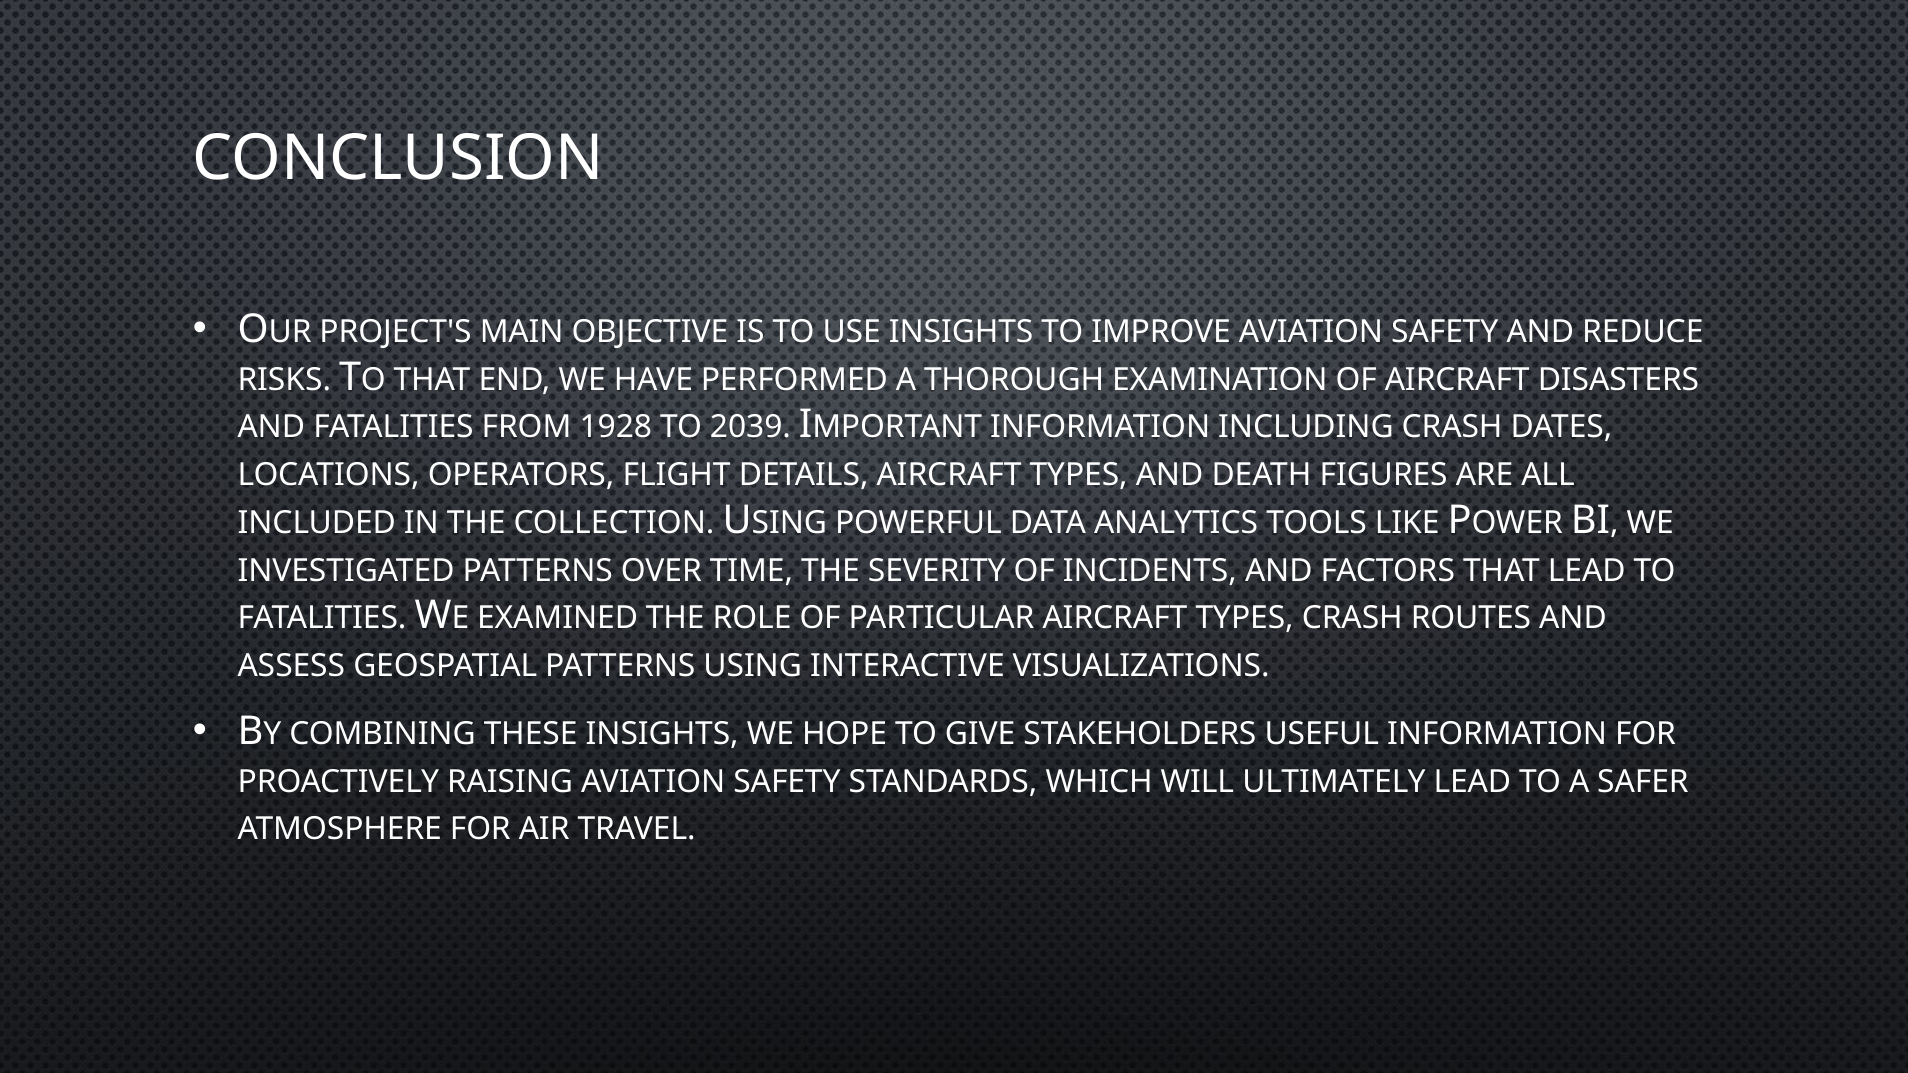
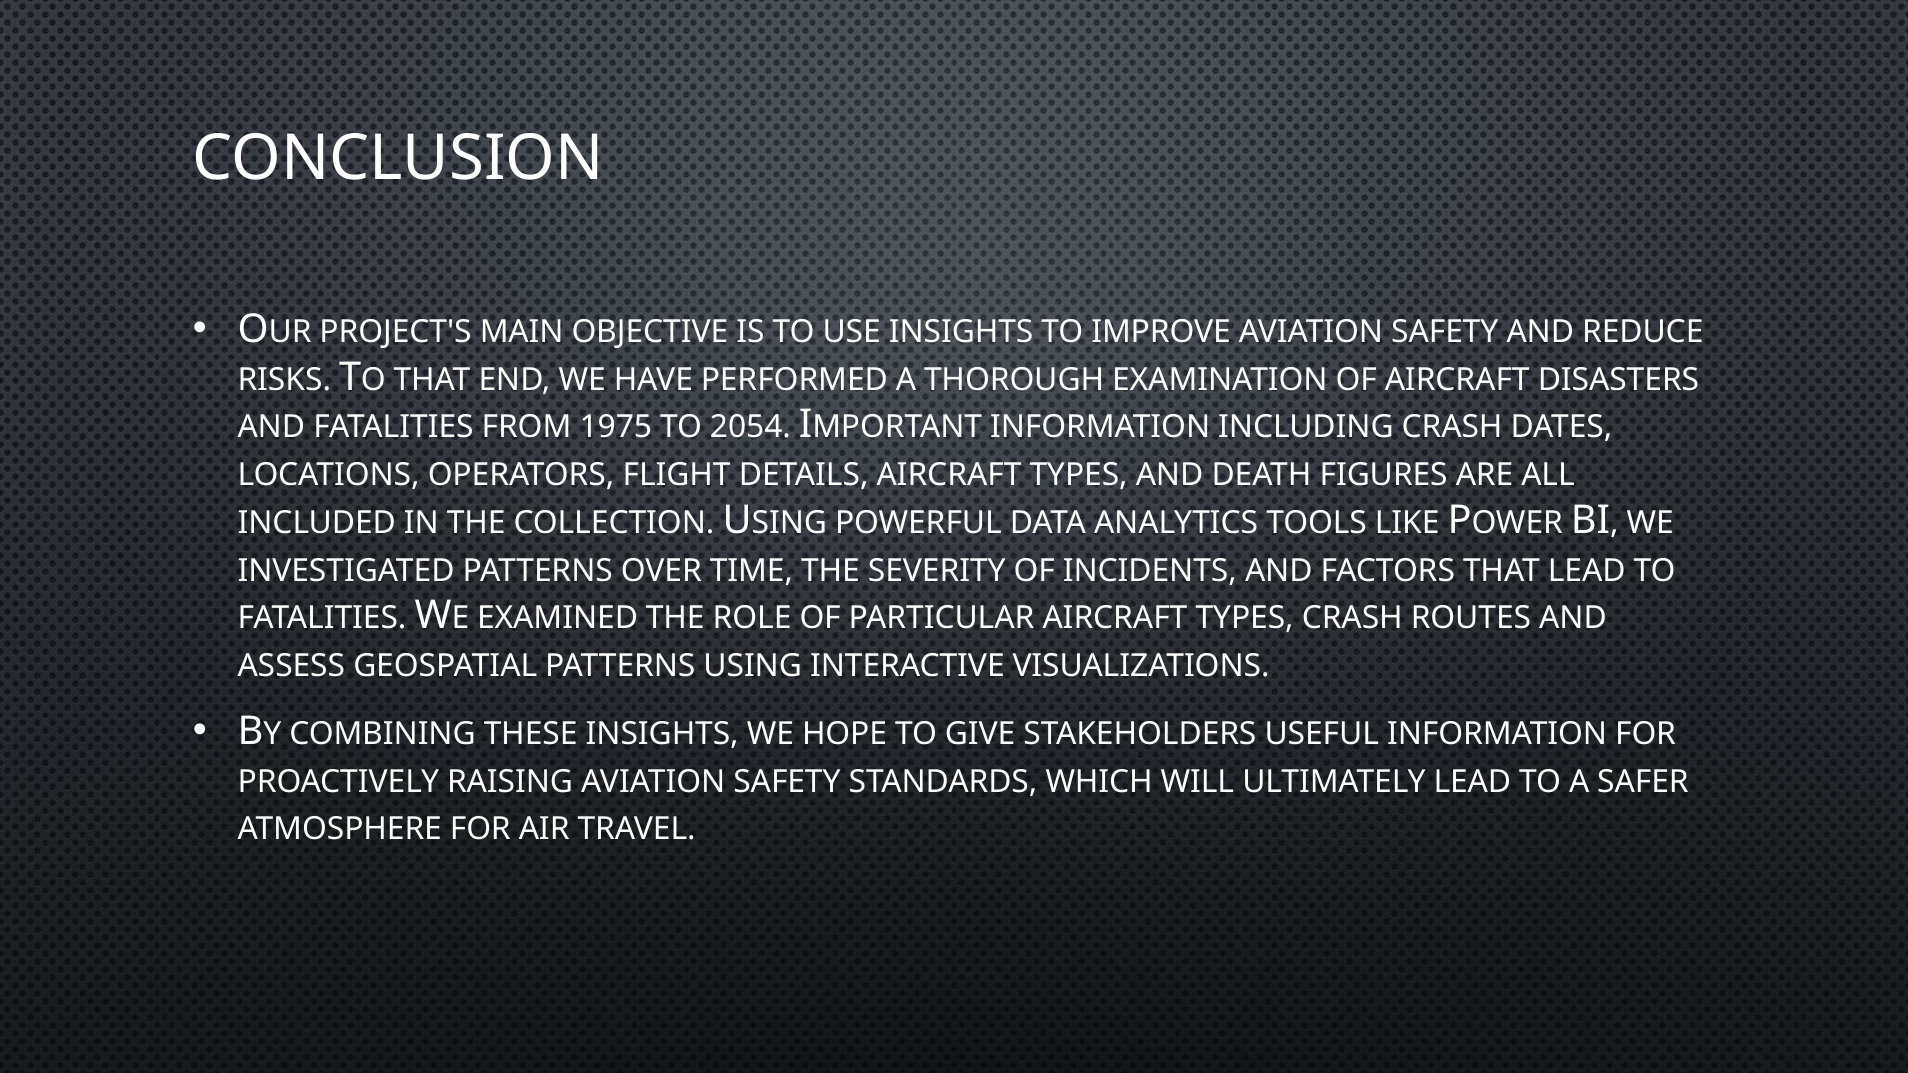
1928: 1928 -> 1975
2039: 2039 -> 2054
